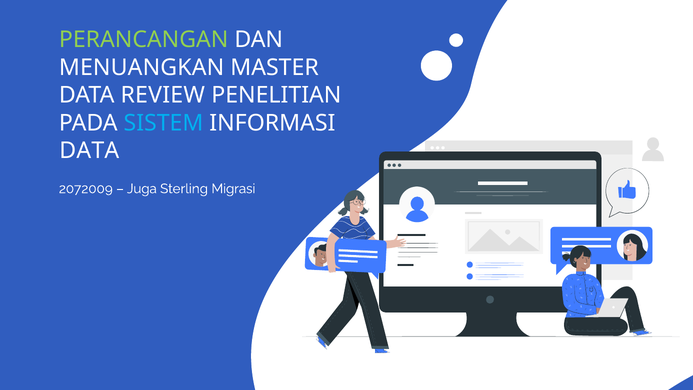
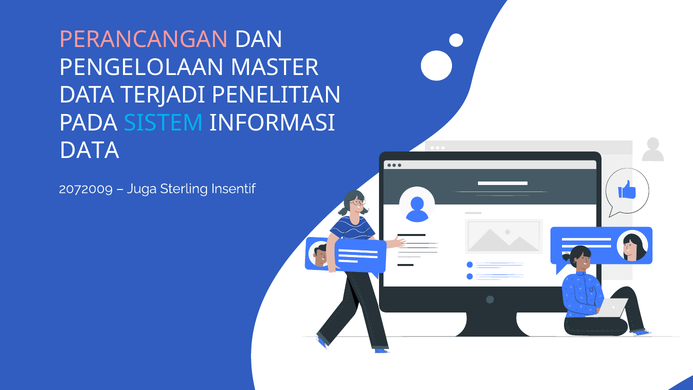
PERANCANGAN colour: light green -> pink
MENUANGKAN: MENUANGKAN -> PENGELOLAAN
REVIEW: REVIEW -> TERJADI
Migrasi: Migrasi -> Insentif
